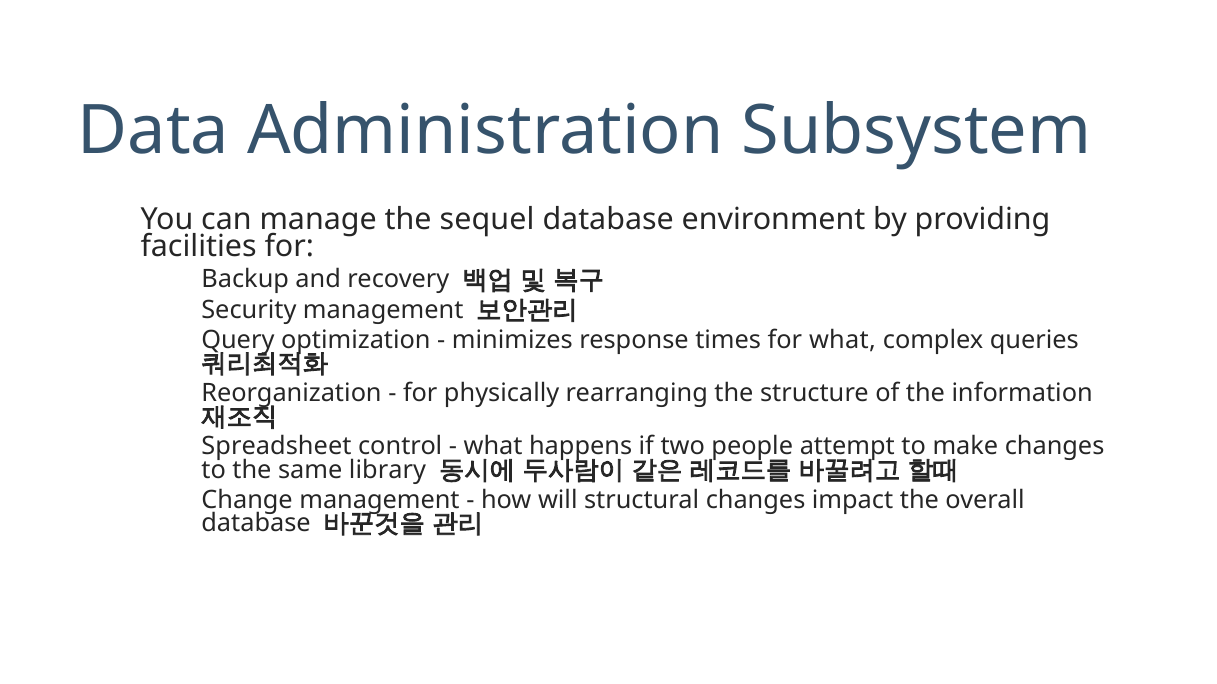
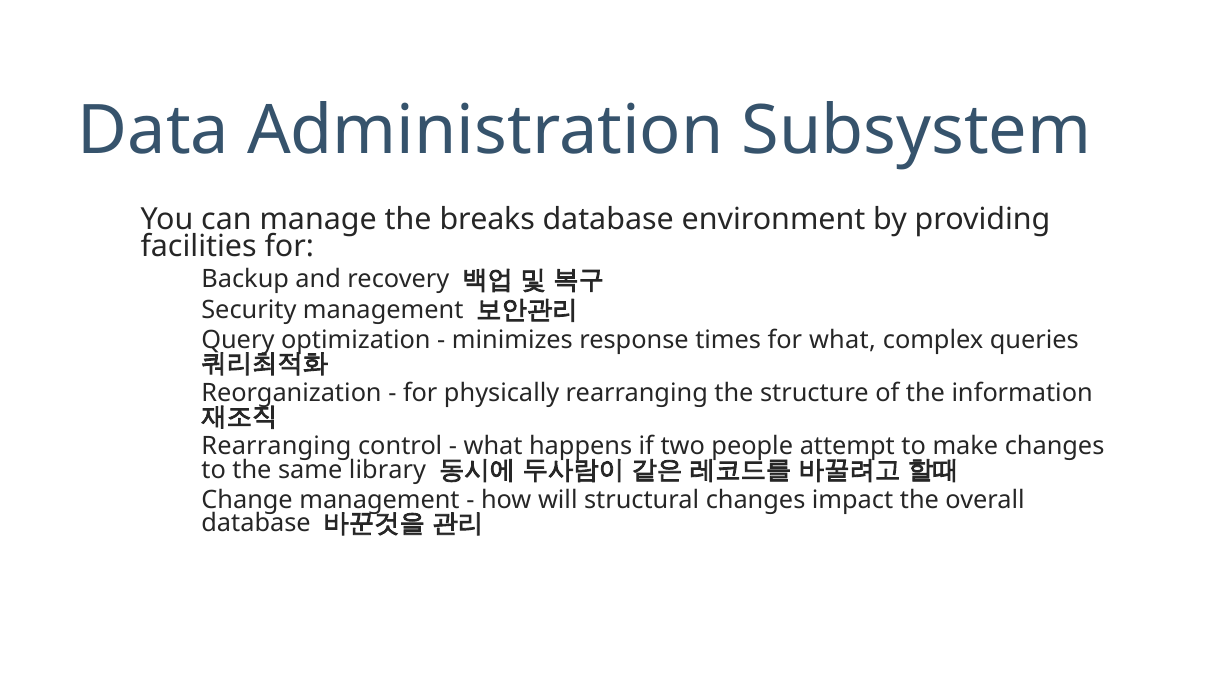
sequel: sequel -> breaks
Spreadsheet at (276, 447): Spreadsheet -> Rearranging
